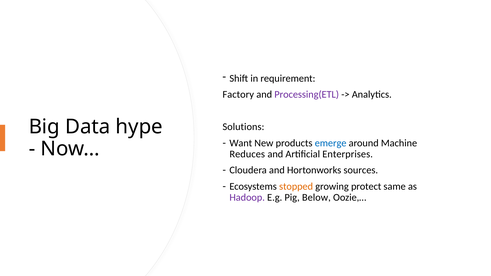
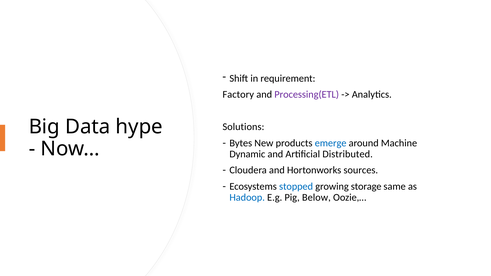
Want: Want -> Bytes
Reduces: Reduces -> Dynamic
Enterprises: Enterprises -> Distributed
stopped colour: orange -> blue
protect: protect -> storage
Hadoop colour: purple -> blue
